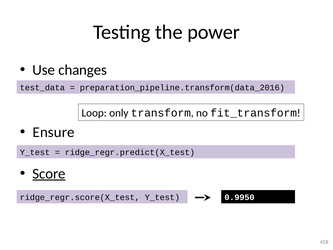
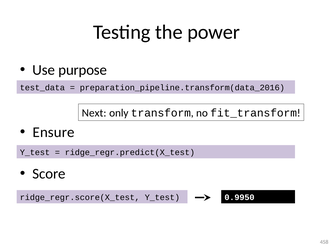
changes: changes -> purpose
Loop: Loop -> Next
Score underline: present -> none
